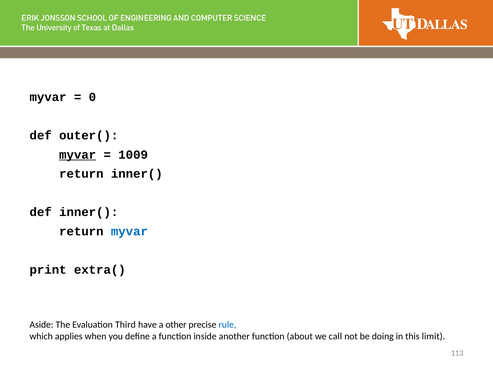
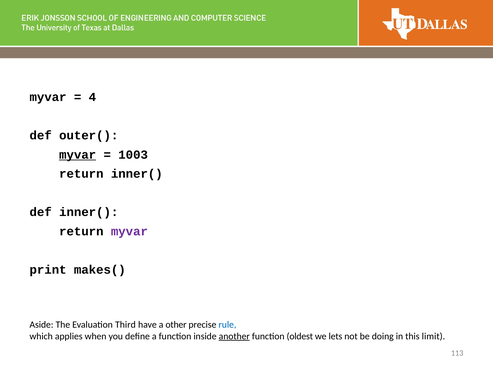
0: 0 -> 4
1009: 1009 -> 1003
myvar at (129, 231) colour: blue -> purple
extra(: extra( -> makes(
another underline: none -> present
about: about -> oldest
call: call -> lets
